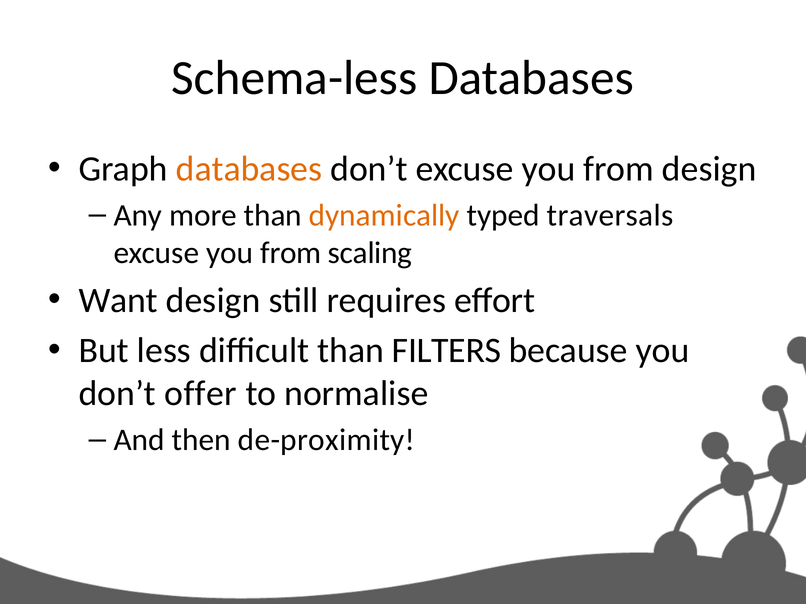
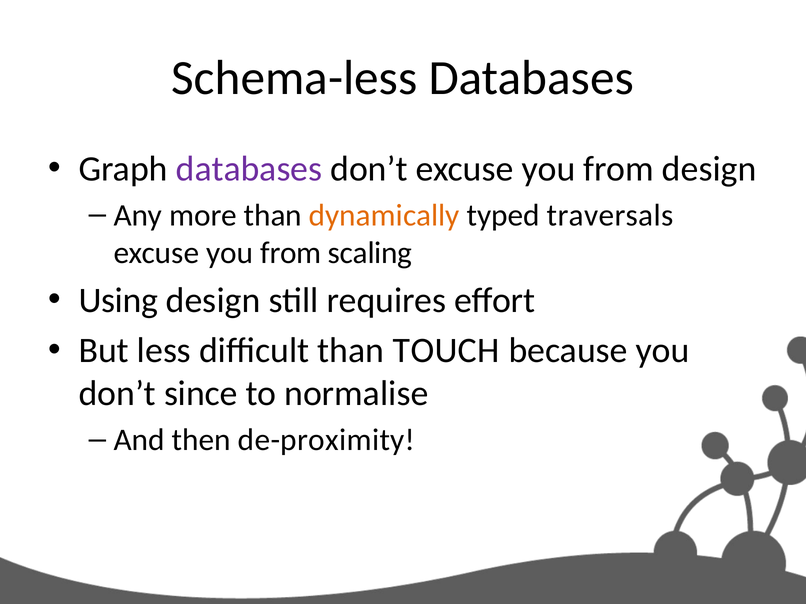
databases at (249, 169) colour: orange -> purple
Want: Want -> Using
FILTERS: FILTERS -> TOUCH
offer: offer -> since
